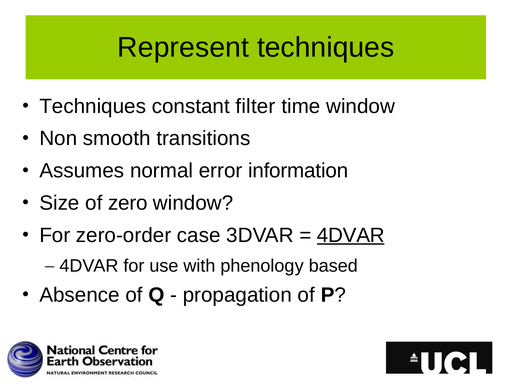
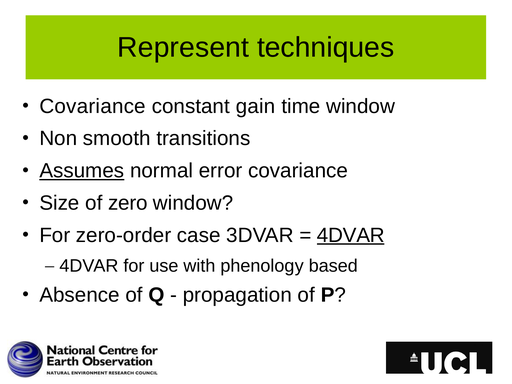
Techniques at (93, 106): Techniques -> Covariance
filter: filter -> gain
Assumes underline: none -> present
error information: information -> covariance
